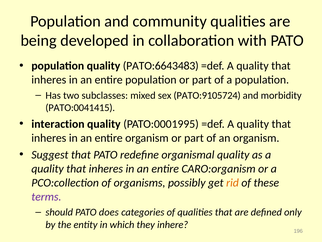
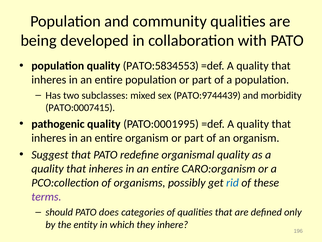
PATO:6643483: PATO:6643483 -> PATO:5834553
PATO:9105724: PATO:9105724 -> PATO:9744439
PATO:0041415: PATO:0041415 -> PATO:0007415
interaction: interaction -> pathogenic
rid colour: orange -> blue
